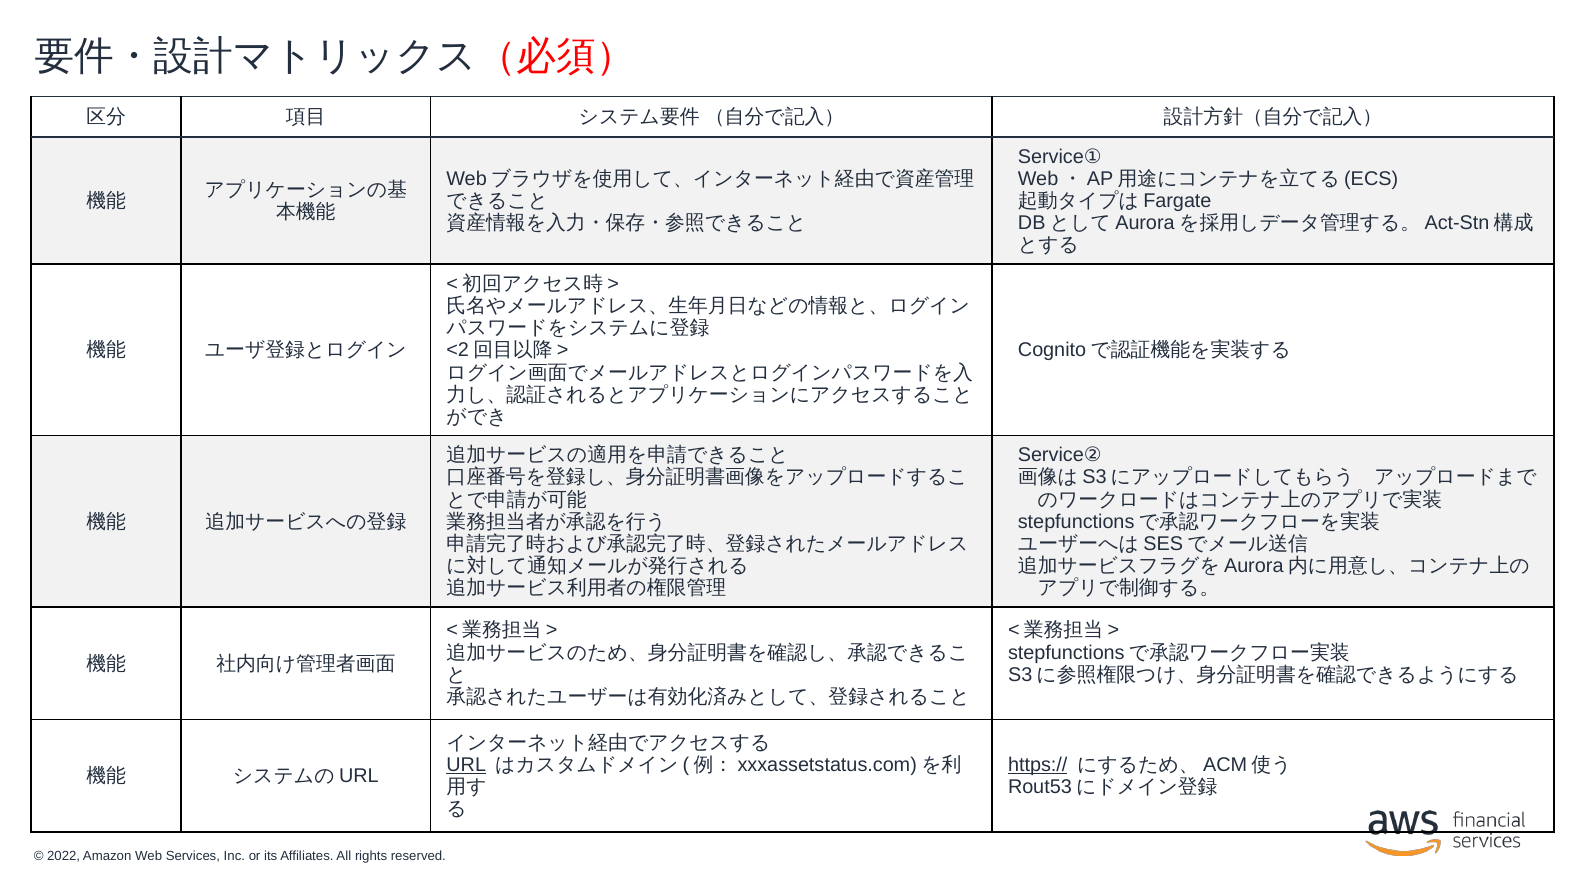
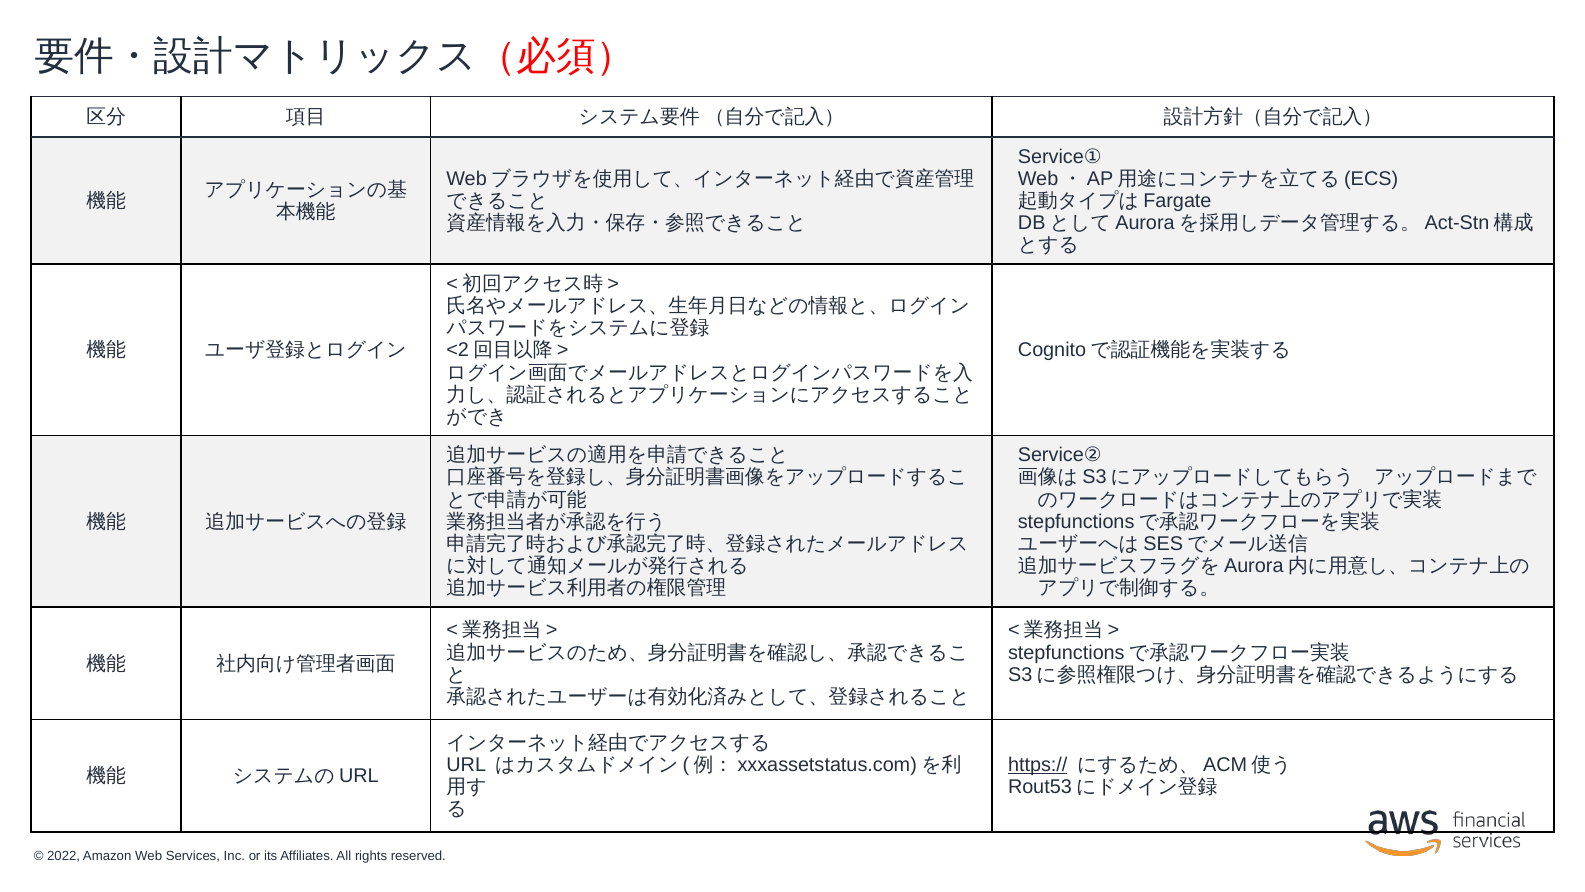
URL underline: present -> none
